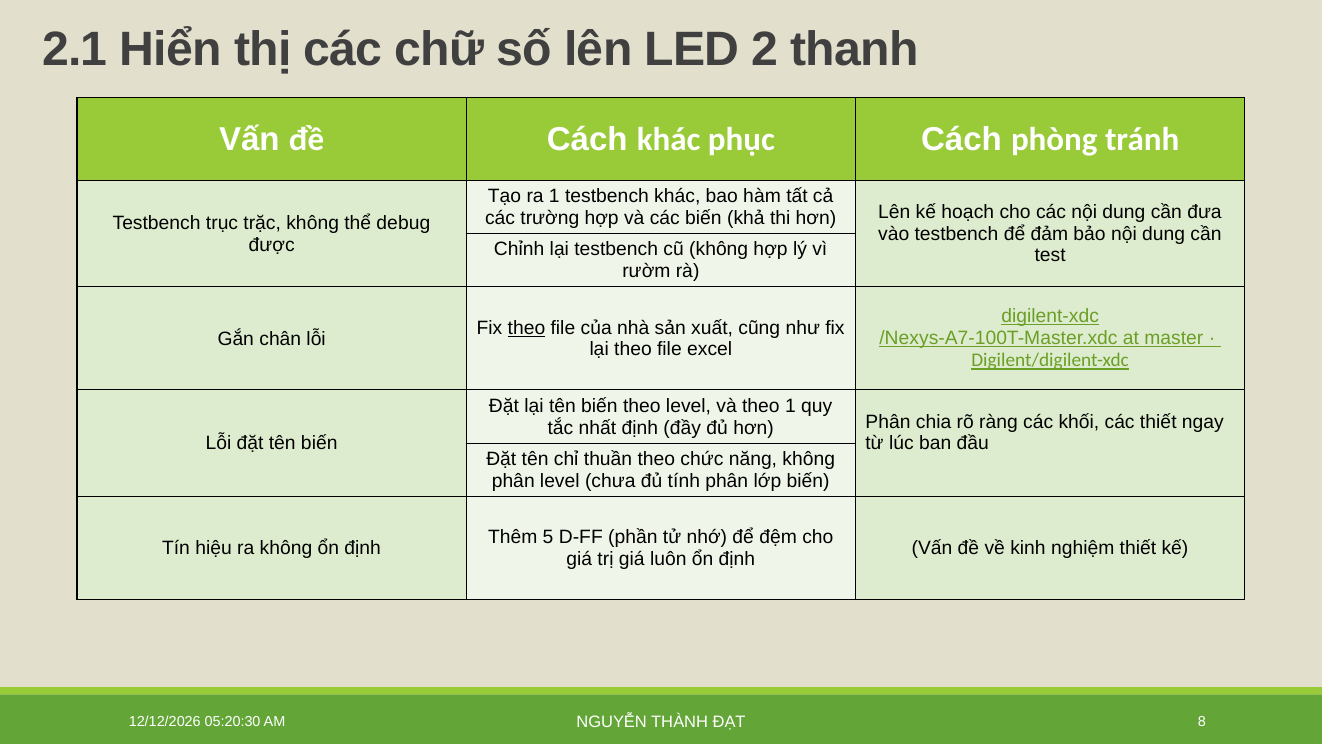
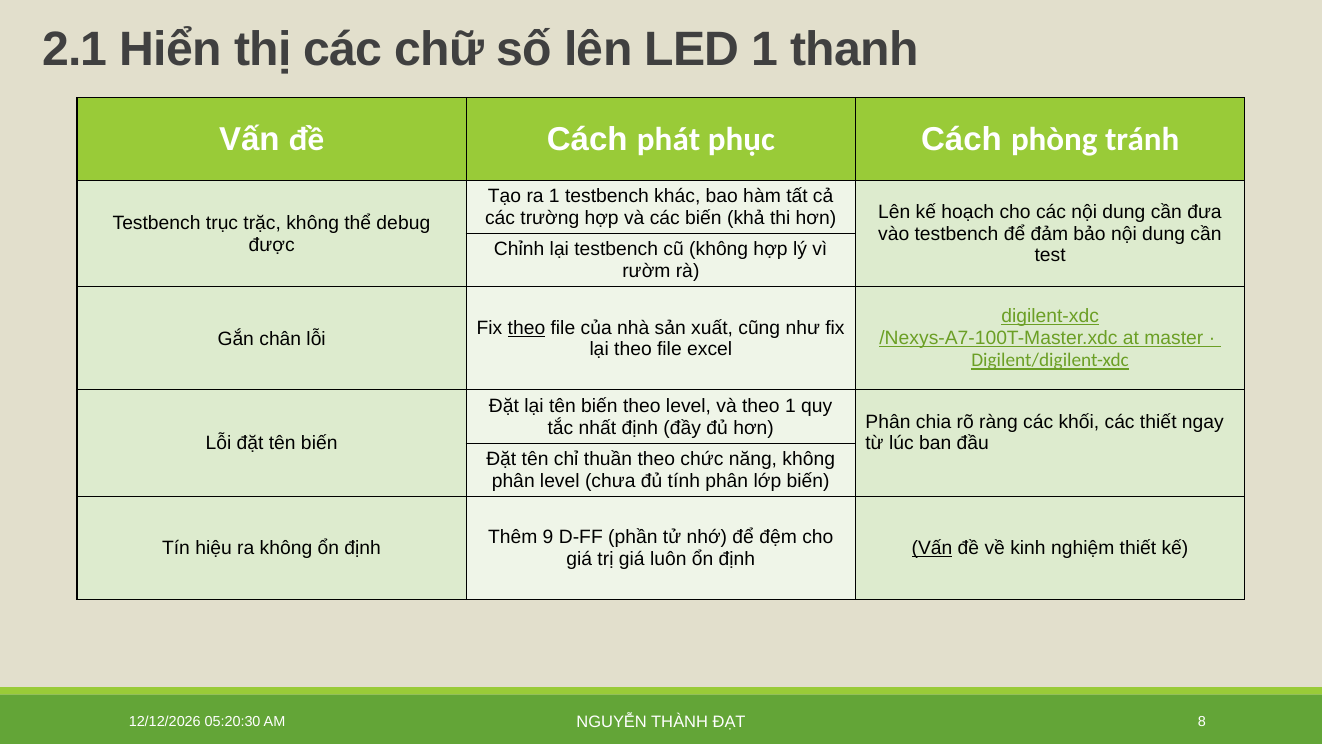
LED 2: 2 -> 1
Cách khác: khác -> phát
5: 5 -> 9
Vấn at (932, 548) underline: none -> present
